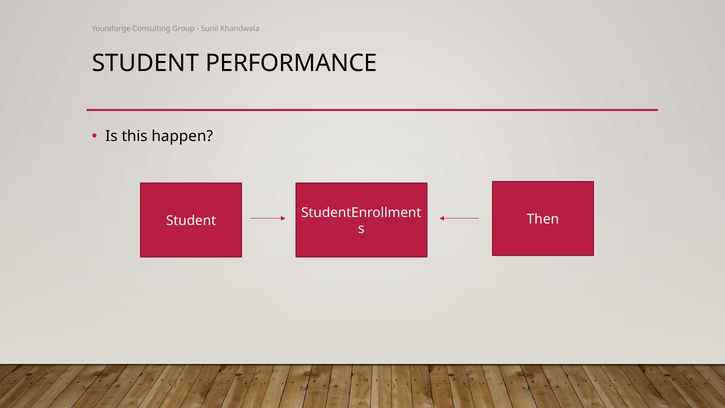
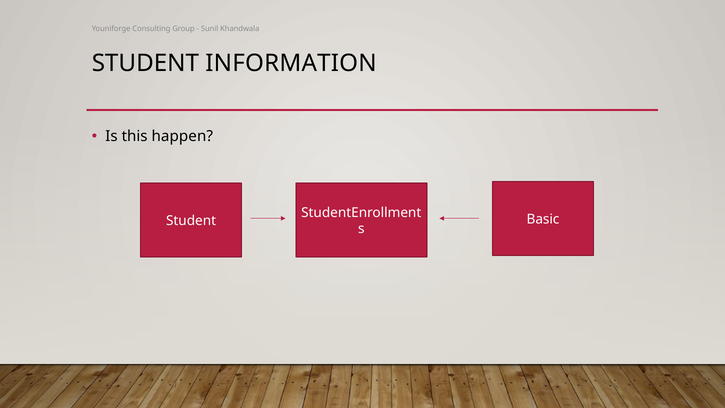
PERFORMANCE: PERFORMANCE -> INFORMATION
Then: Then -> Basic
